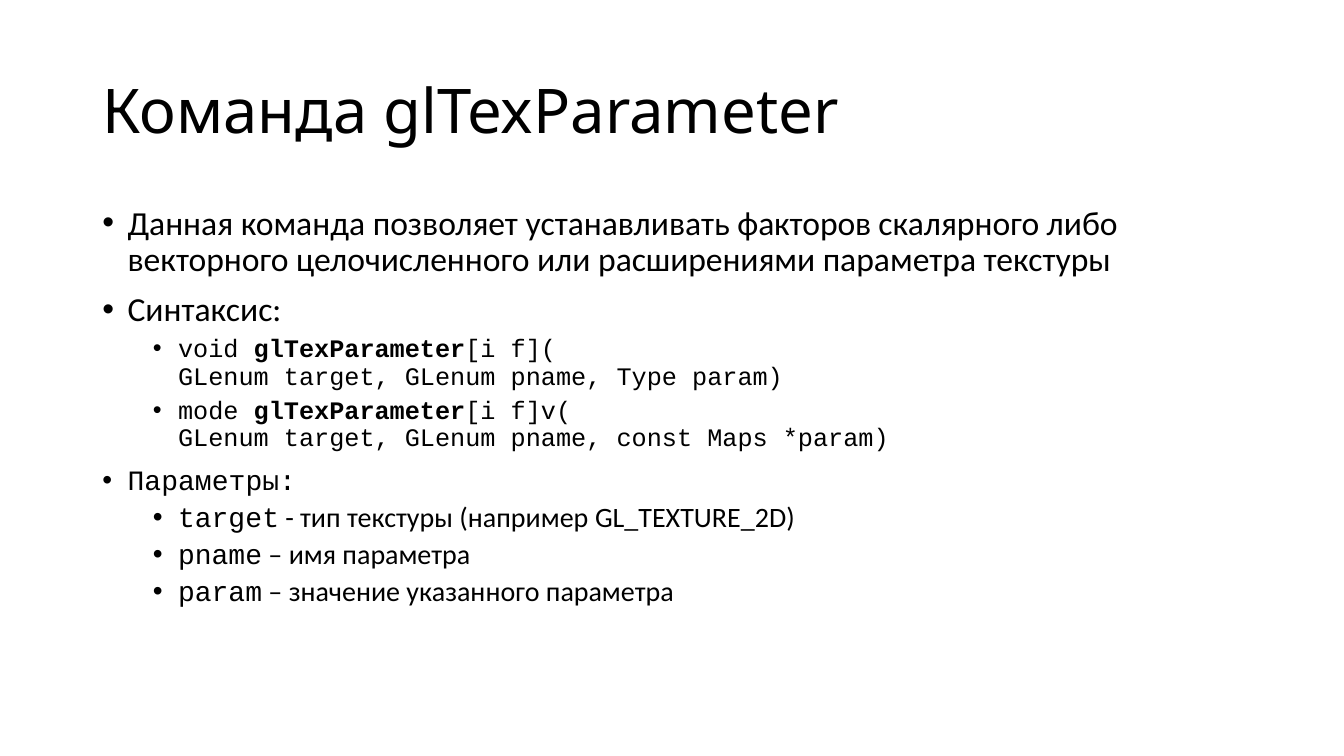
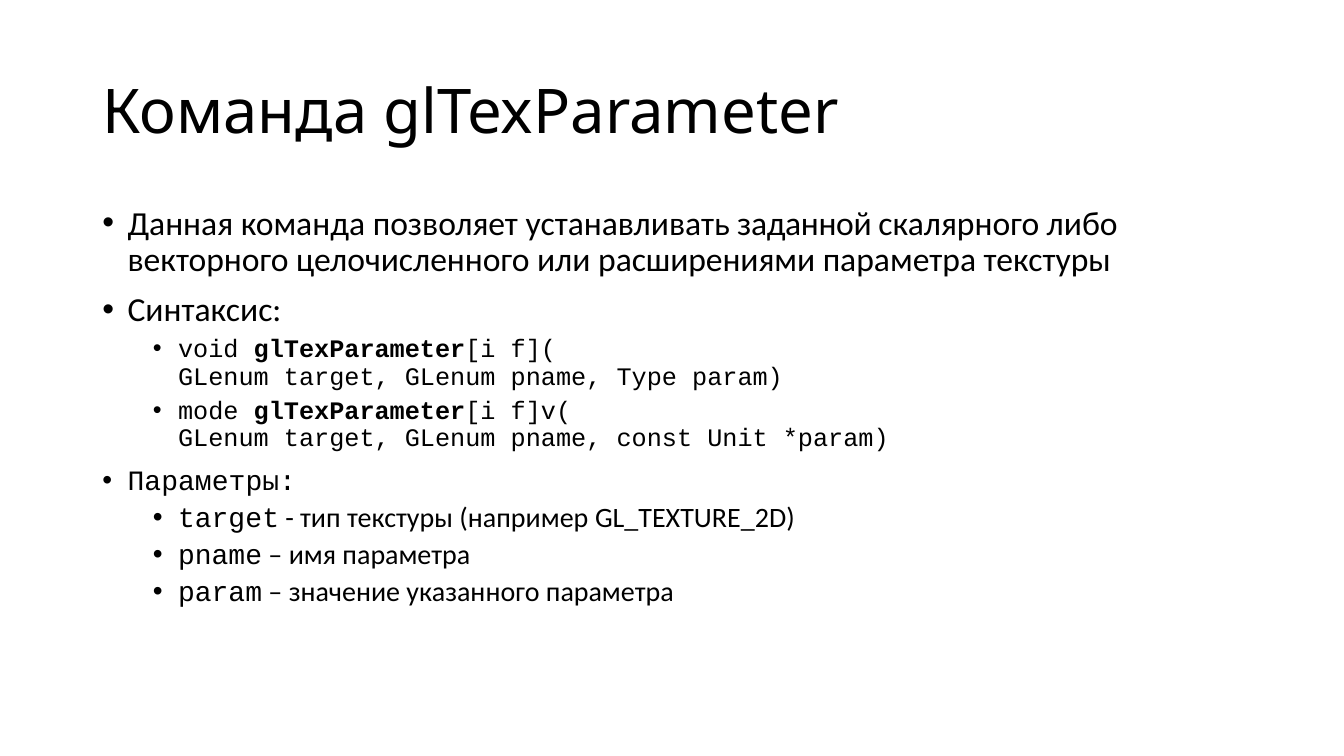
факторов: факторов -> заданной
Maps: Maps -> Unit
